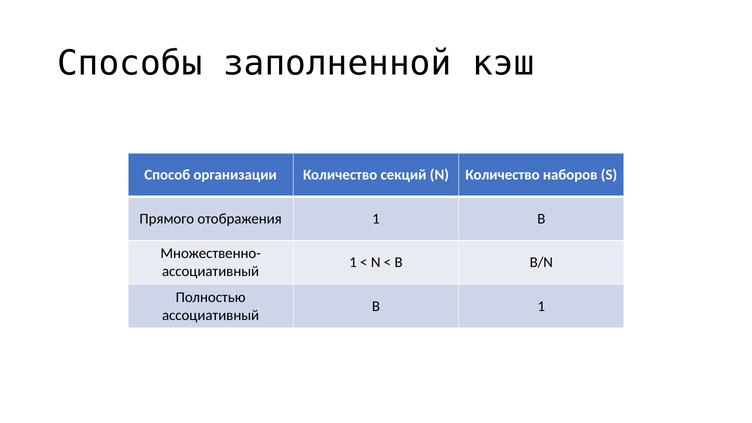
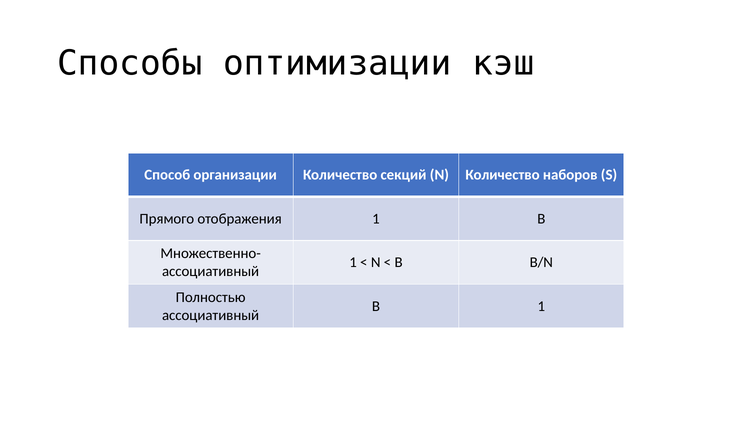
заполненной: заполненной -> оптимизации
